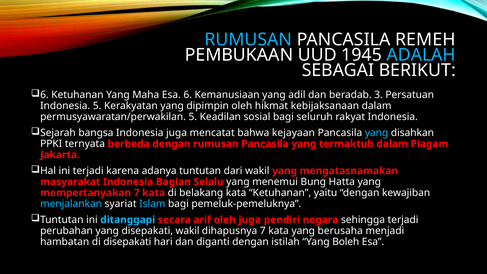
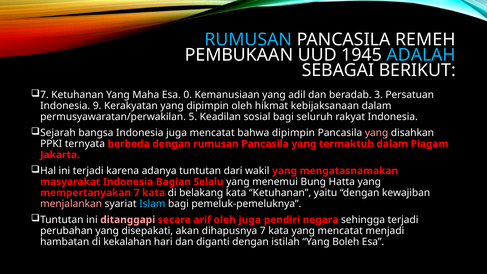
6 at (44, 95): 6 -> 7
Esa 6: 6 -> 0
Indonesia 5: 5 -> 9
bahwa kejayaan: kejayaan -> dipimpin
yang at (377, 133) colour: light blue -> pink
menjalankan colour: light blue -> pink
ditanggapi colour: light blue -> pink
disepakati wakil: wakil -> akan
yang berusaha: berusaha -> mencatat
di disepakati: disepakati -> kekalahan
